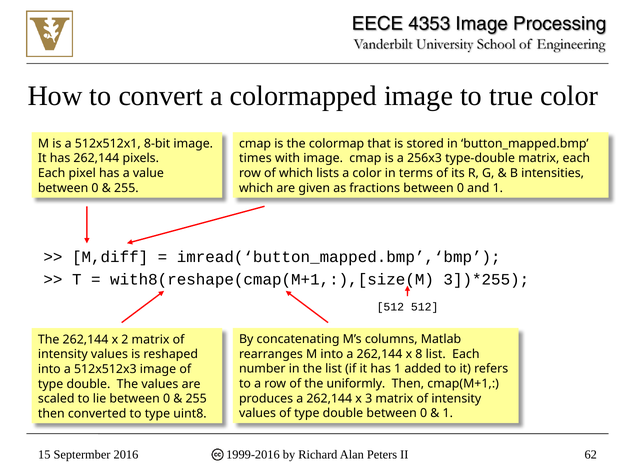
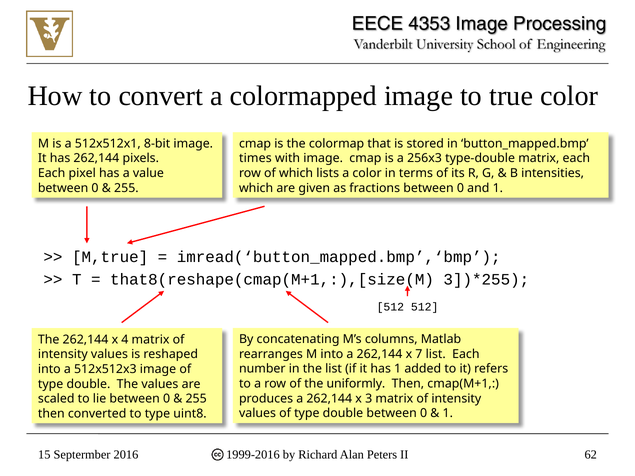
M,diff: M,diff -> M,true
with8(reshape(cmap(M+1,:),[size(M: with8(reshape(cmap(M+1,:),[size(M -> that8(reshape(cmap(M+1,:),[size(M
2: 2 -> 4
8: 8 -> 7
